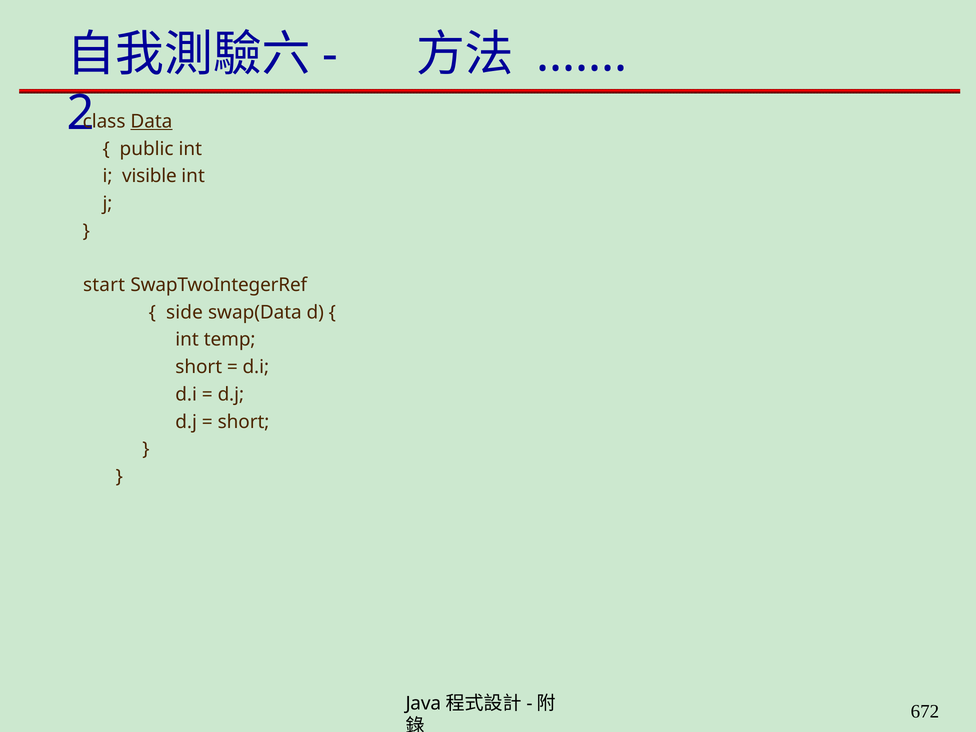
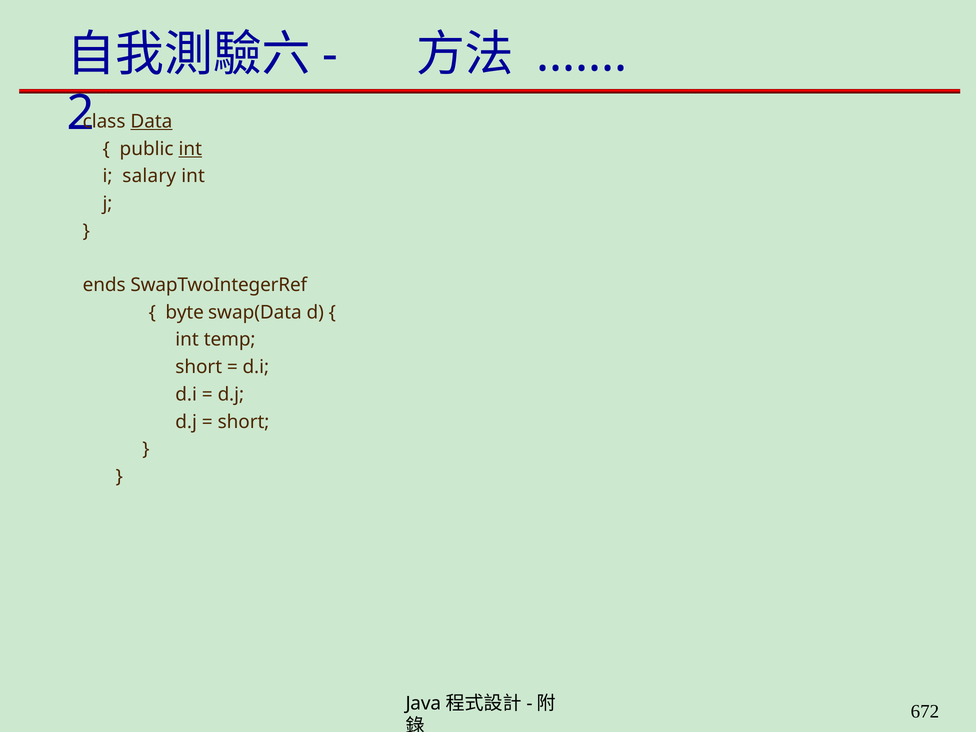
int at (190, 149) underline: none -> present
visible: visible -> salary
start: start -> ends
side: side -> byte
